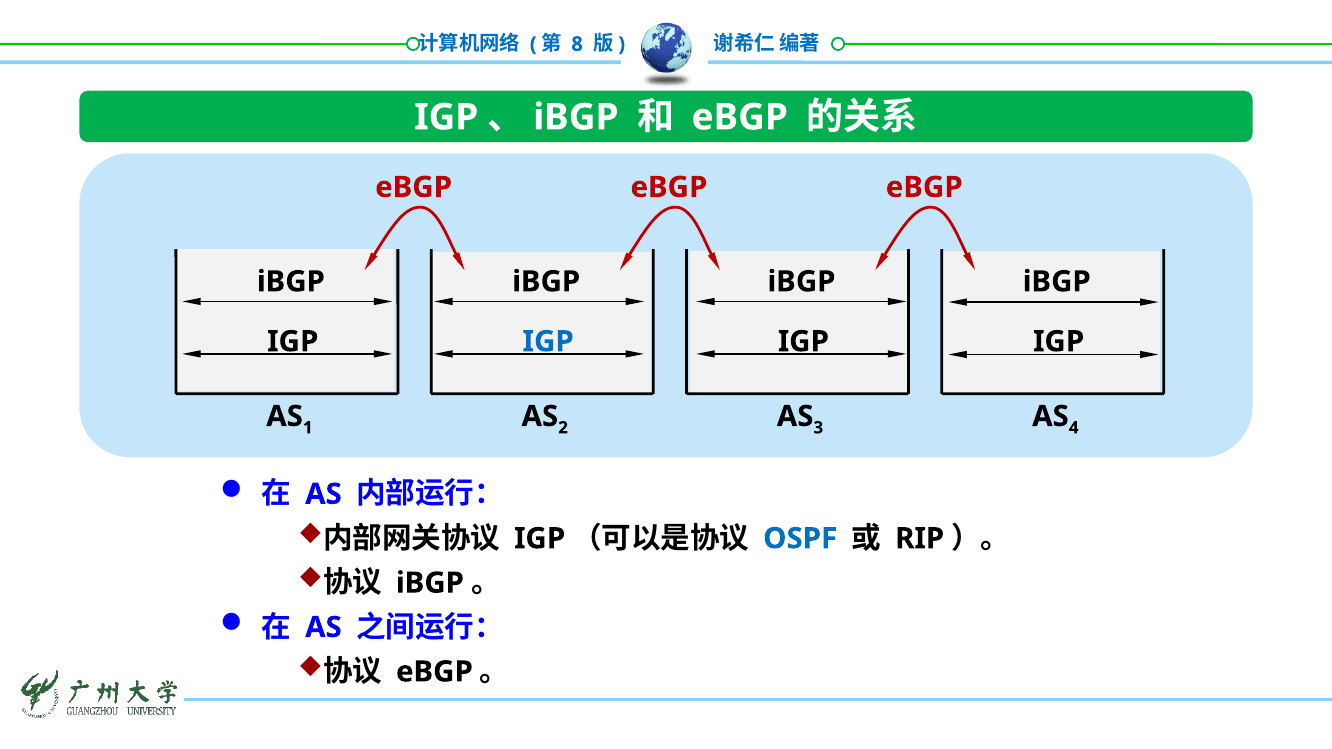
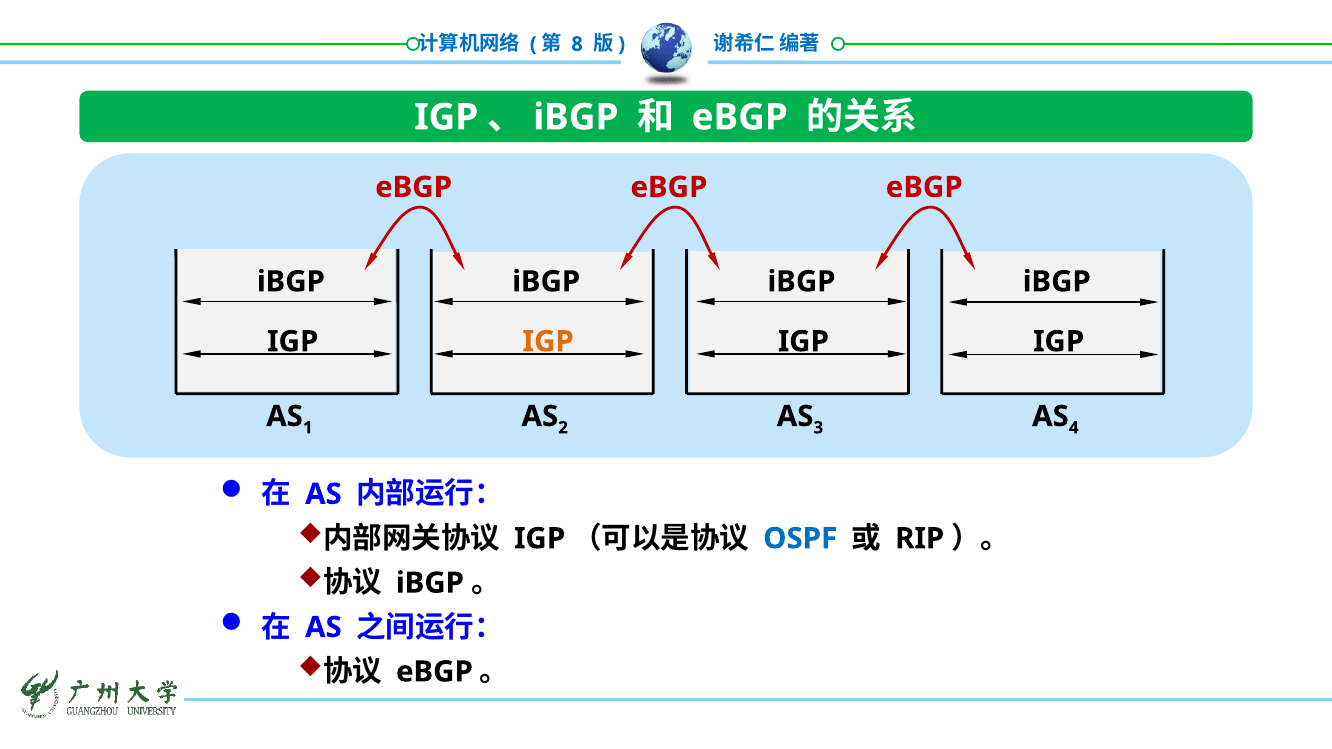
IGP at (548, 342) colour: blue -> orange
